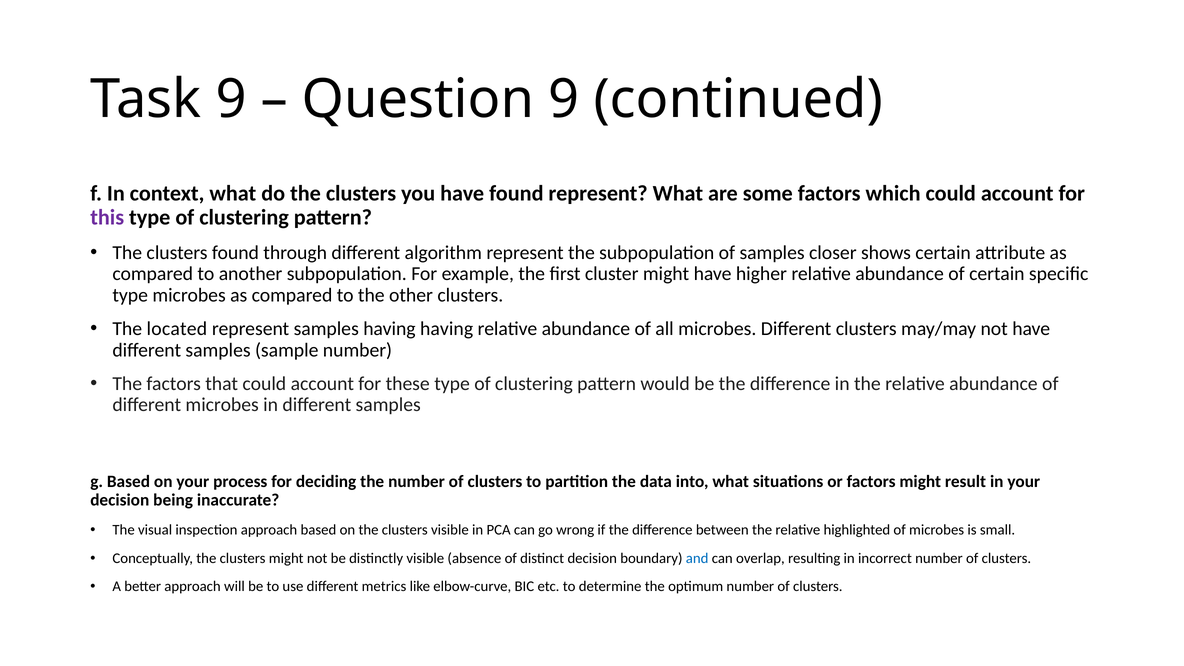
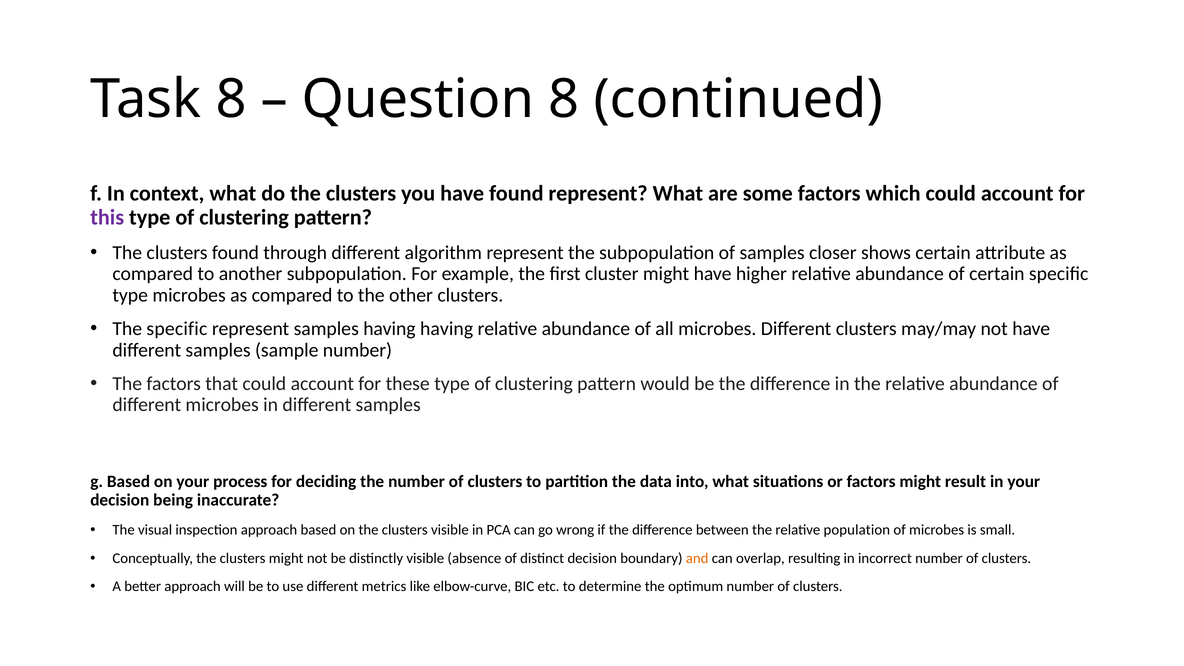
Task 9: 9 -> 8
Question 9: 9 -> 8
The located: located -> specific
highlighted: highlighted -> population
and colour: blue -> orange
